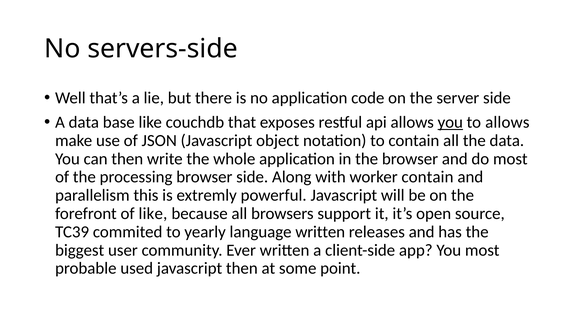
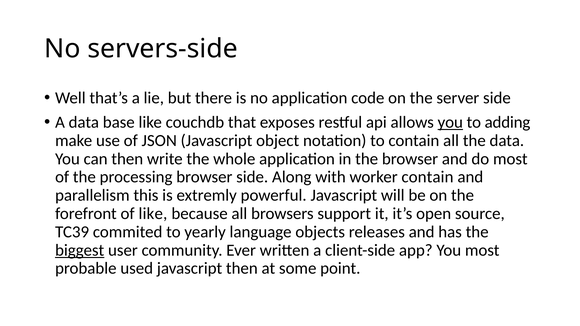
to allows: allows -> adding
language written: written -> objects
biggest underline: none -> present
